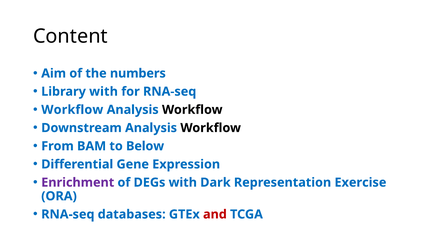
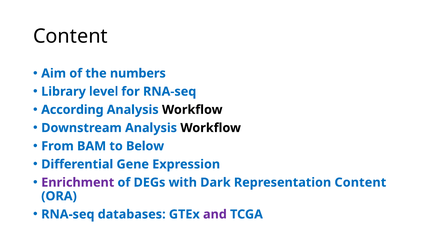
Library with: with -> level
Workflow at (72, 110): Workflow -> According
Representation Exercise: Exercise -> Content
and colour: red -> purple
